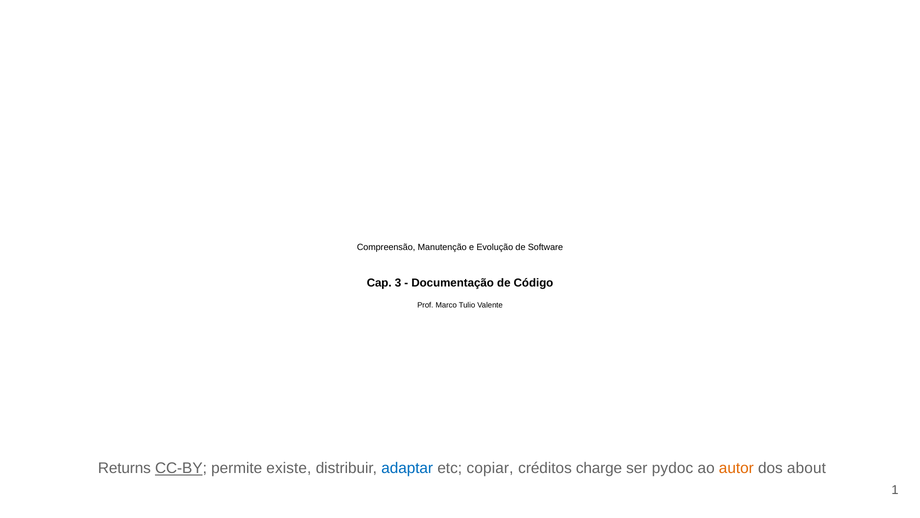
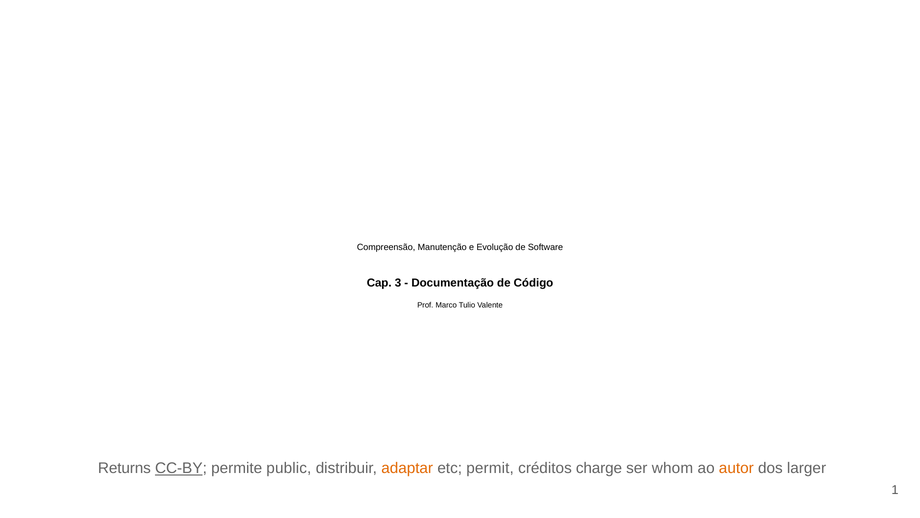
existe: existe -> public
adaptar colour: blue -> orange
copiar: copiar -> permit
pydoc: pydoc -> whom
about: about -> larger
